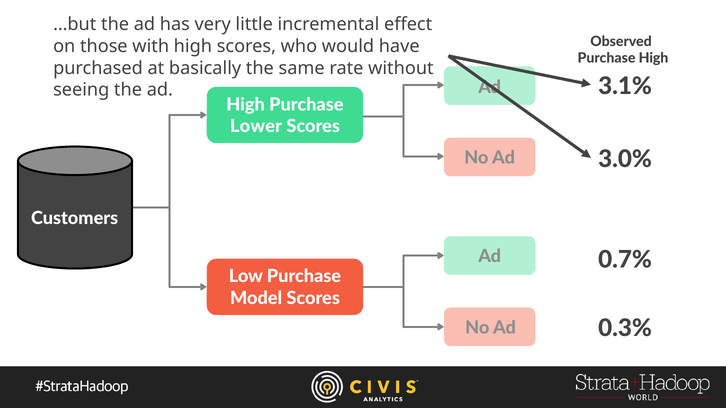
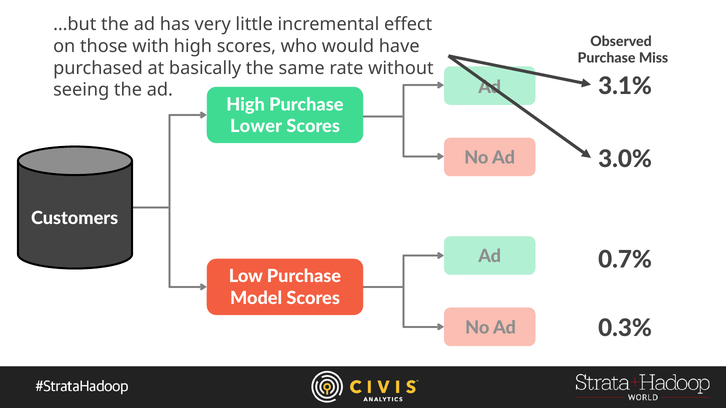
High at (654, 58): High -> Miss
